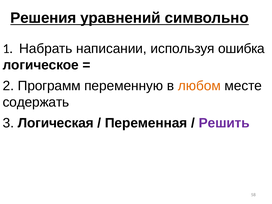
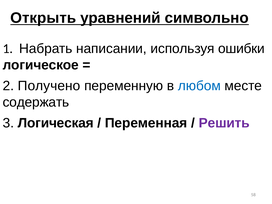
Решения: Решения -> Открыть
ошибка: ошибка -> ошибки
Программ: Программ -> Получено
любом colour: orange -> blue
